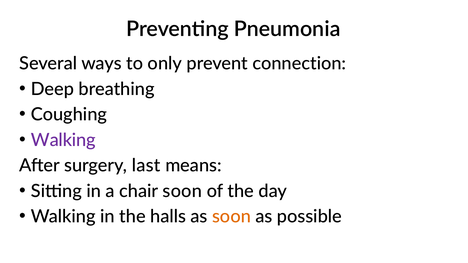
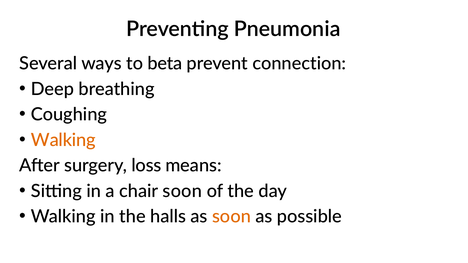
only: only -> beta
Walking at (63, 140) colour: purple -> orange
last: last -> loss
